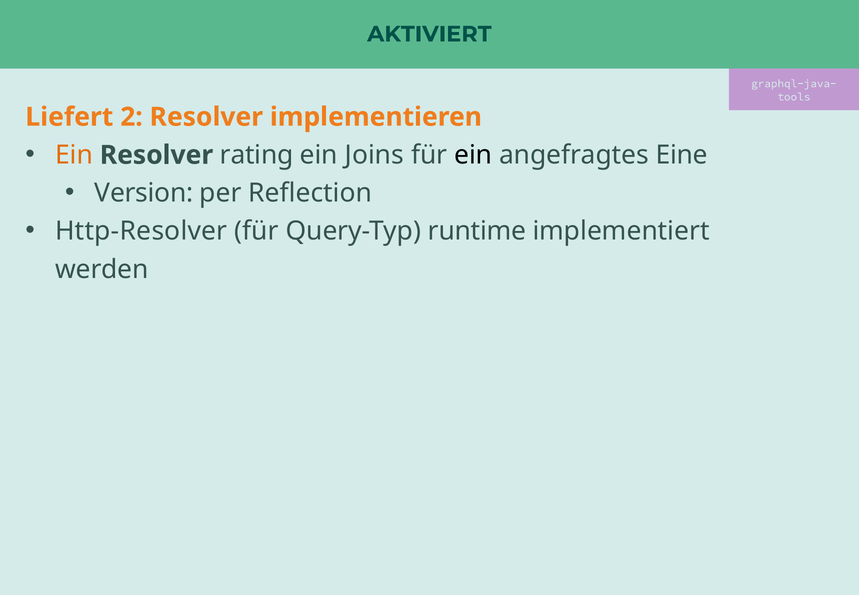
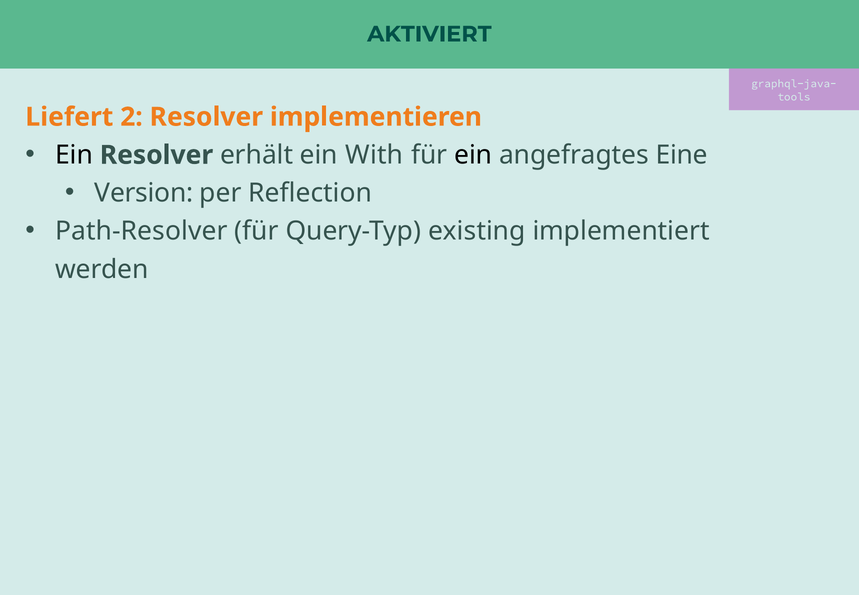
Ein at (74, 155) colour: orange -> black
rating: rating -> erhält
Joins: Joins -> With
Http-Resolver: Http-Resolver -> Path-Resolver
runtime: runtime -> existing
